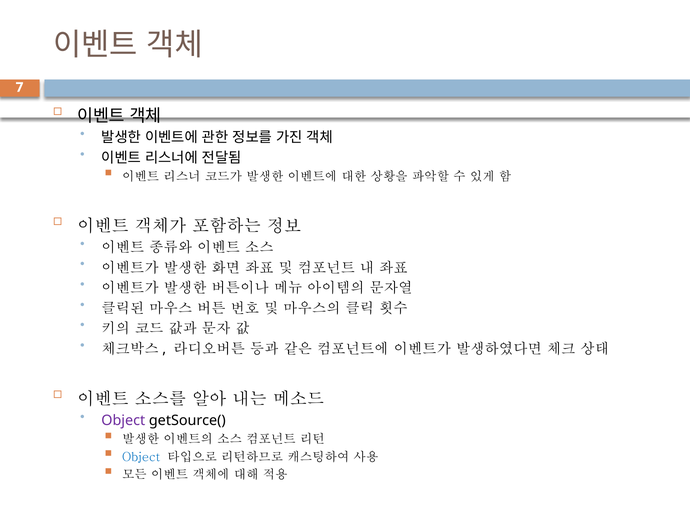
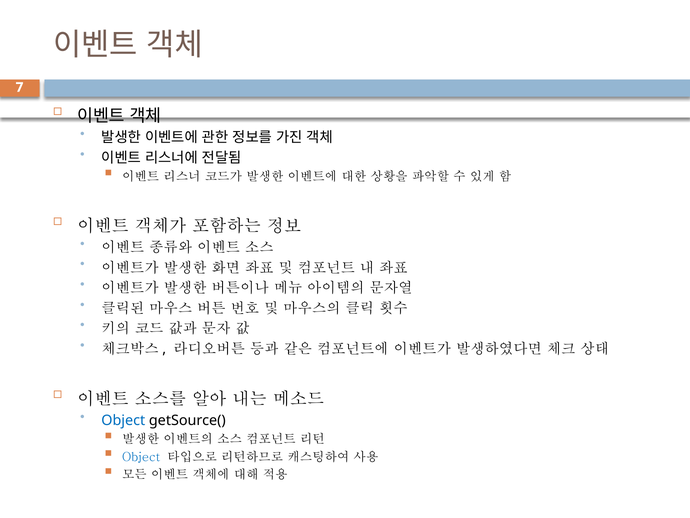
Object at (123, 420) colour: purple -> blue
